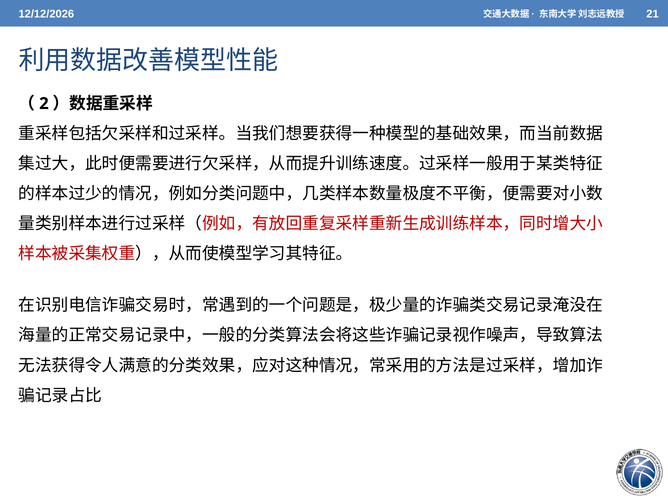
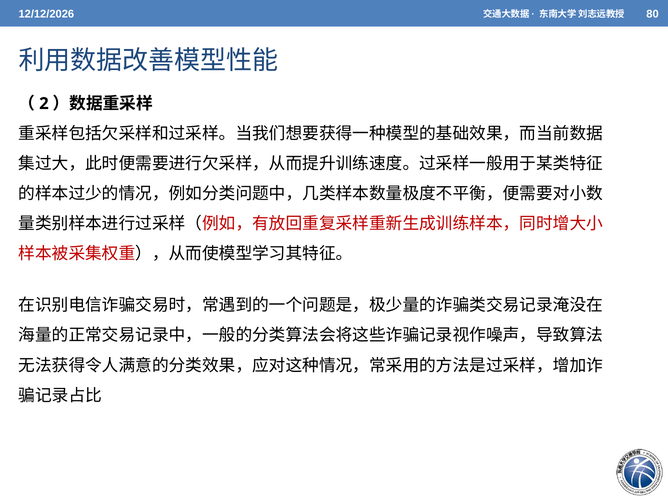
21: 21 -> 80
